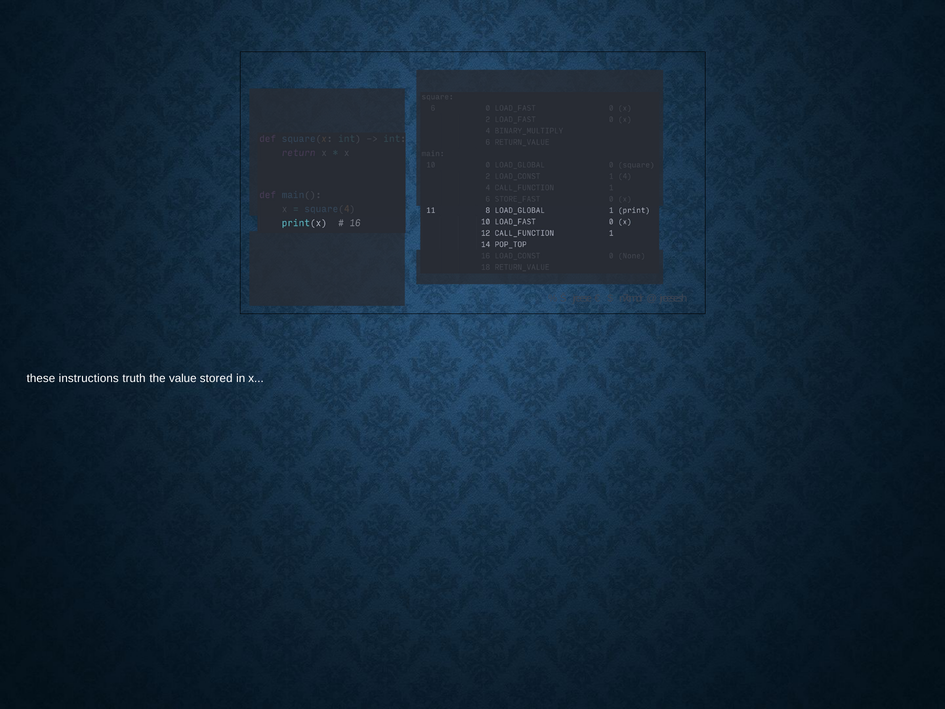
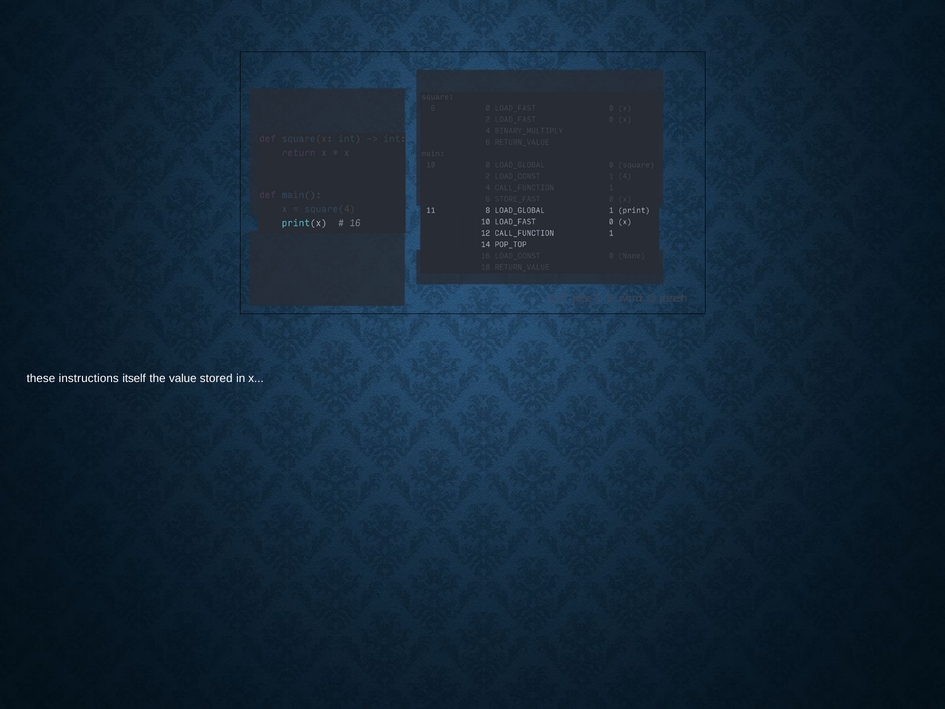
truth: truth -> itself
